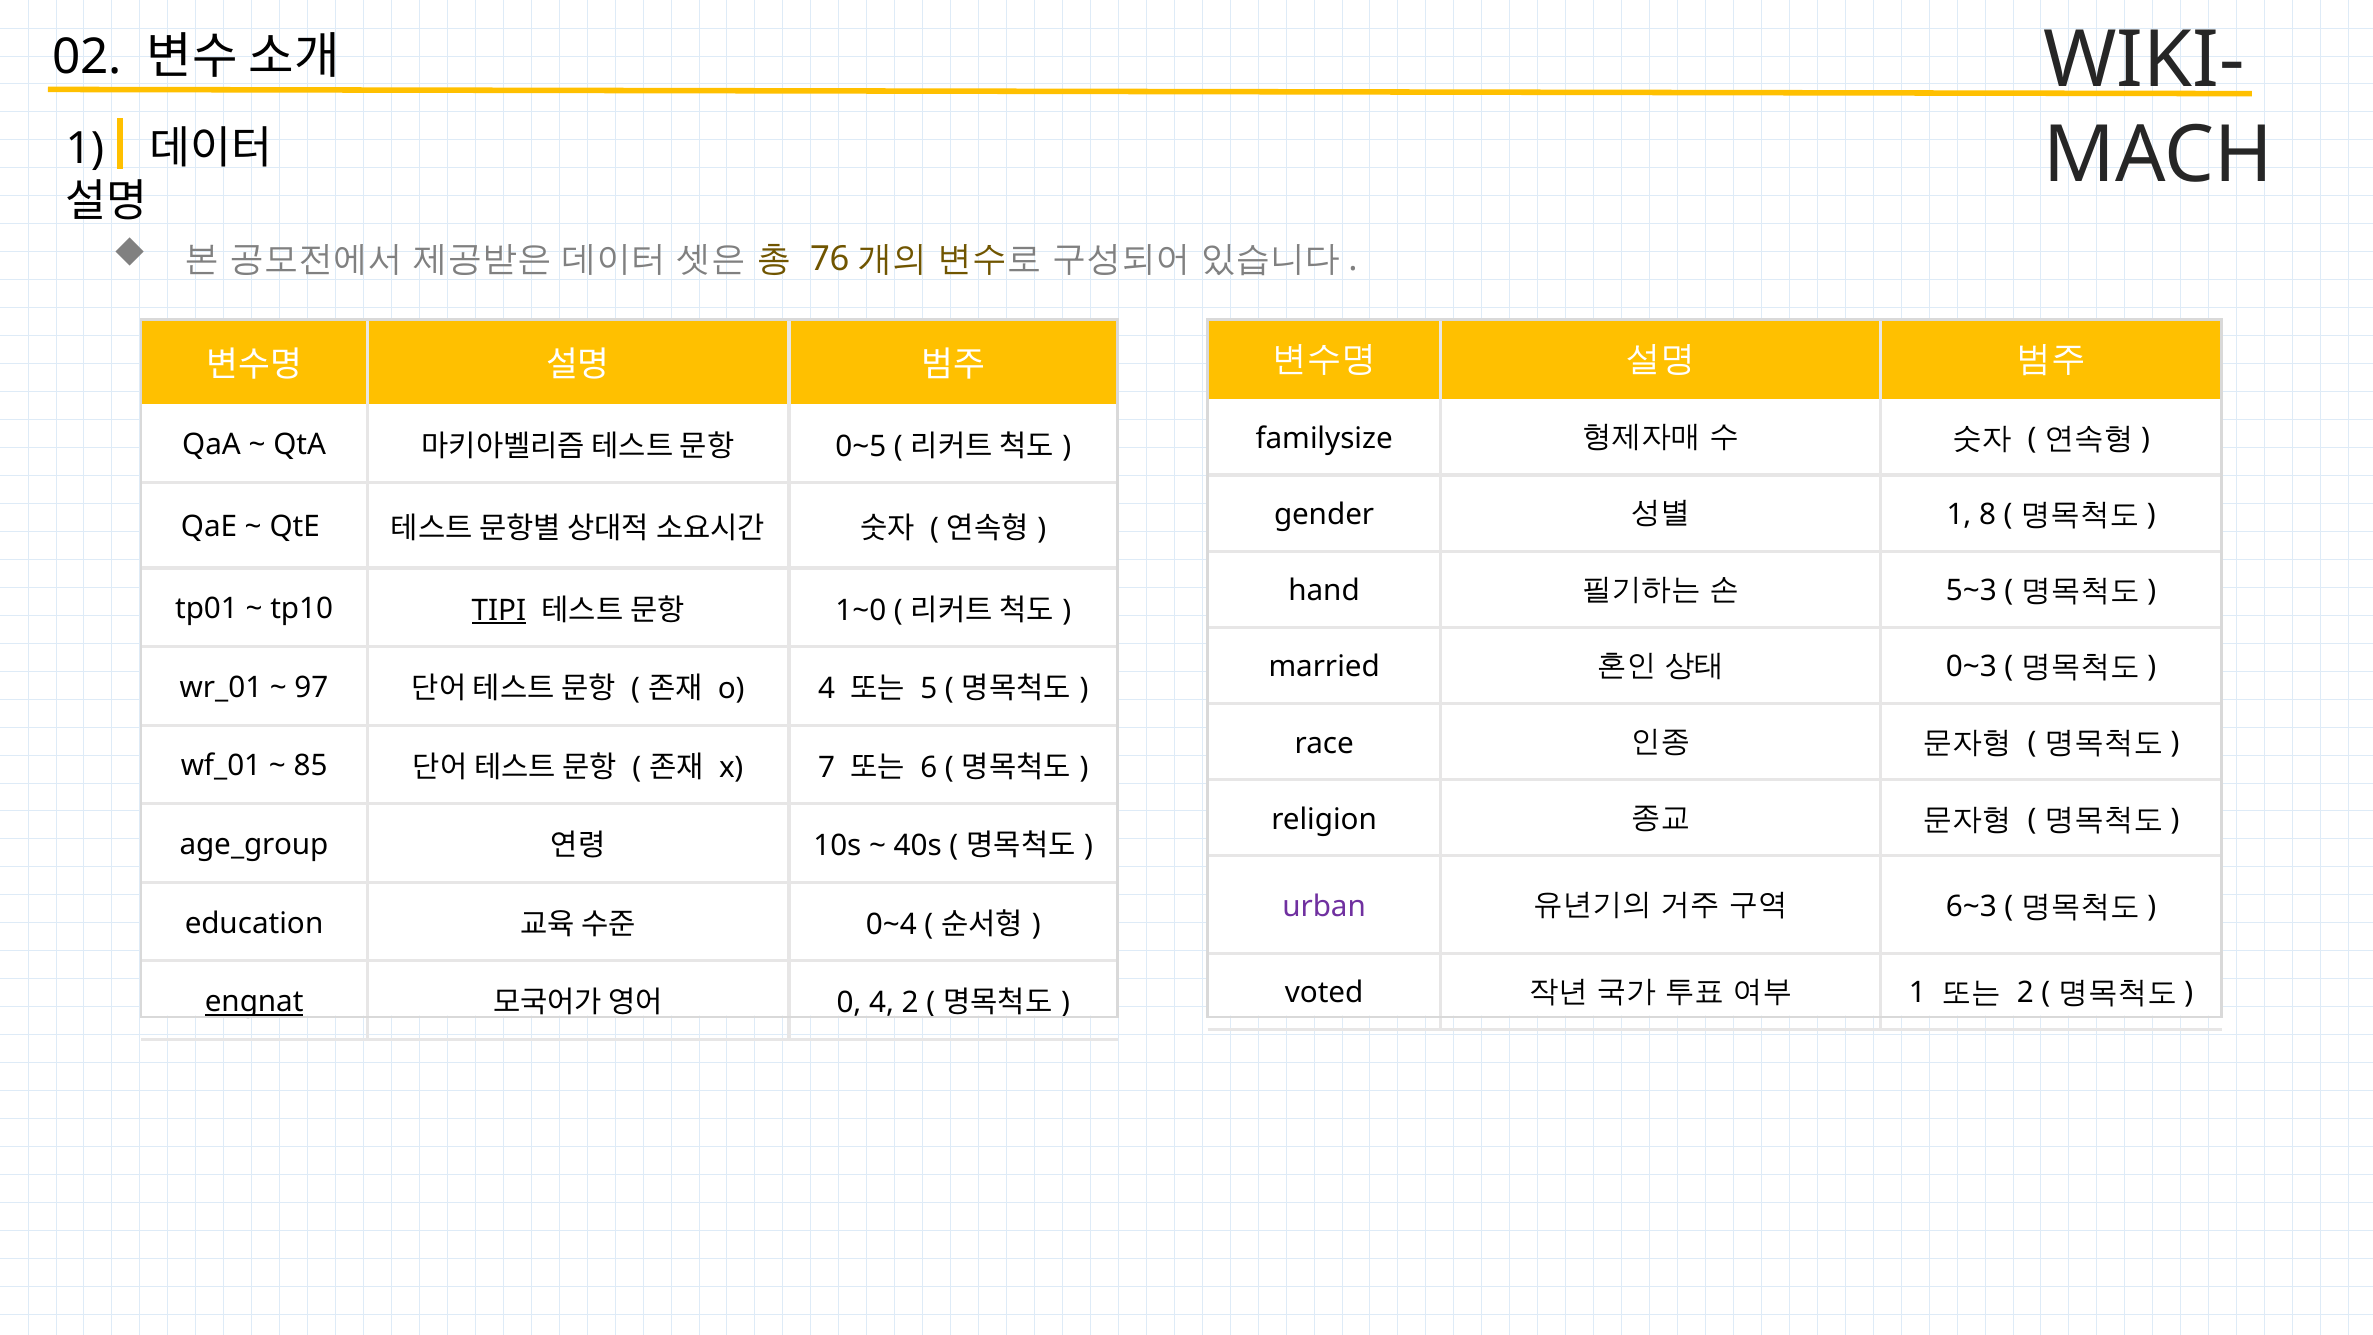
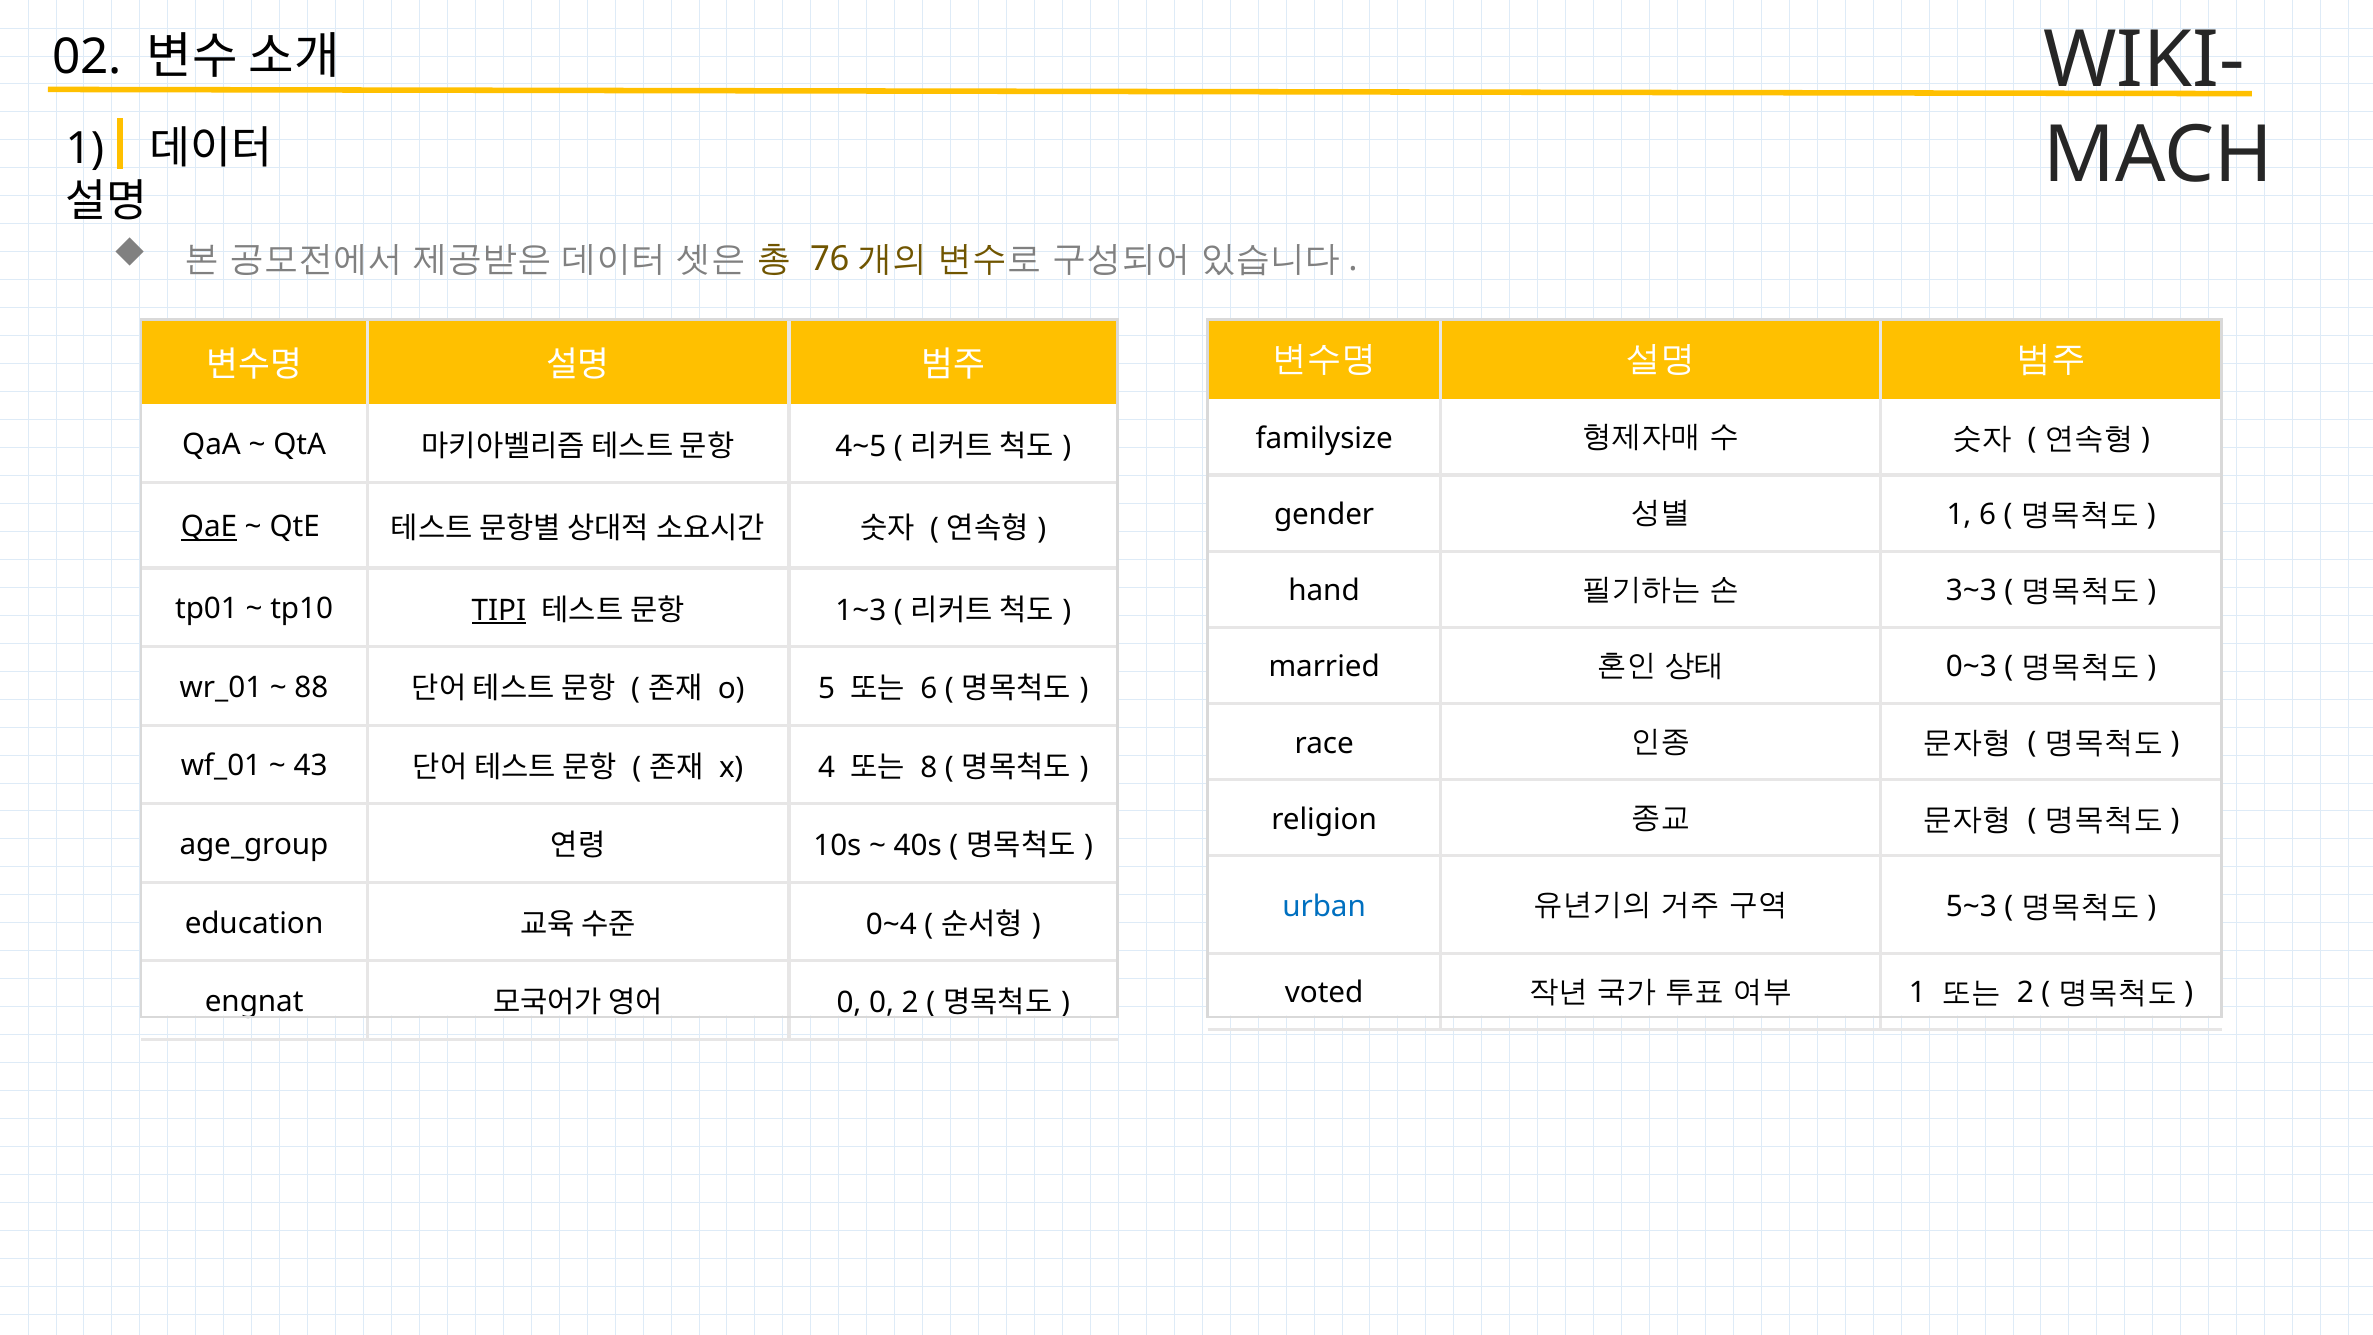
0~5: 0~5 -> 4~5
1 8: 8 -> 6
QaE underline: none -> present
5~3: 5~3 -> 3~3
1~0: 1~0 -> 1~3
97: 97 -> 88
o 4: 4 -> 5
5 at (929, 689): 5 -> 6
85: 85 -> 43
7: 7 -> 4
6: 6 -> 8
urban colour: purple -> blue
6~3: 6~3 -> 5~3
engnat underline: present -> none
0 4: 4 -> 0
